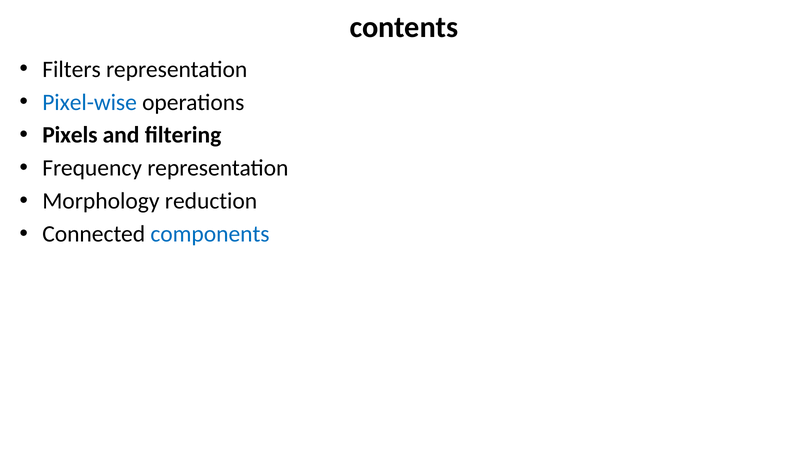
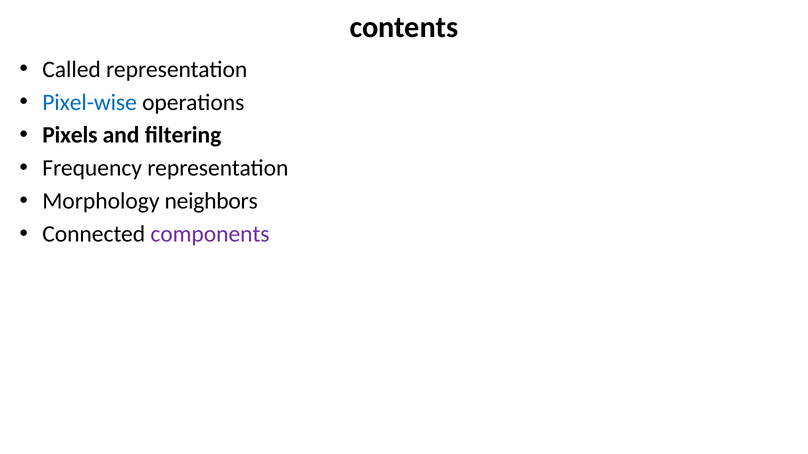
Filters: Filters -> Called
reduction: reduction -> neighbors
components colour: blue -> purple
